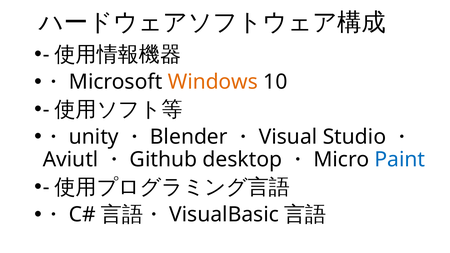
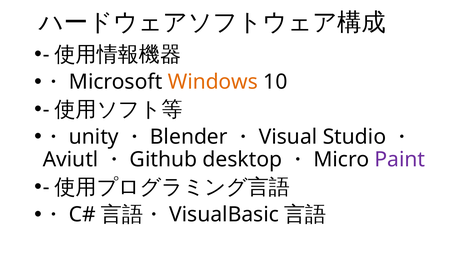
Paint colour: blue -> purple
